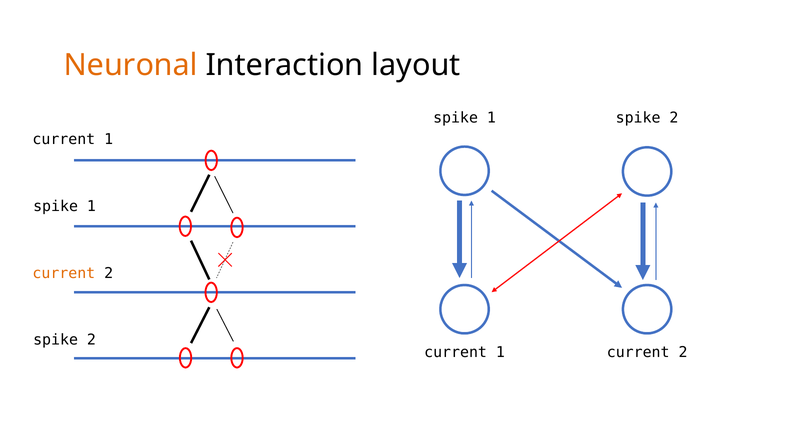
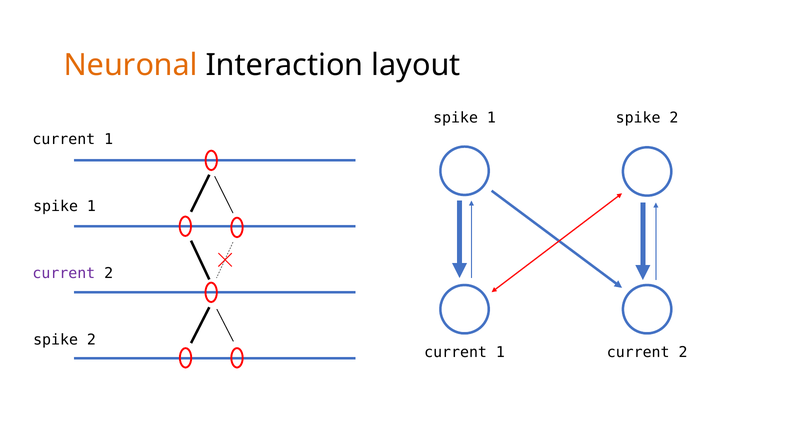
current at (64, 274) colour: orange -> purple
